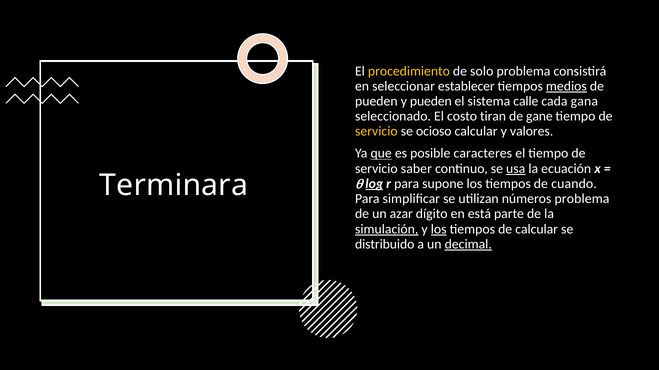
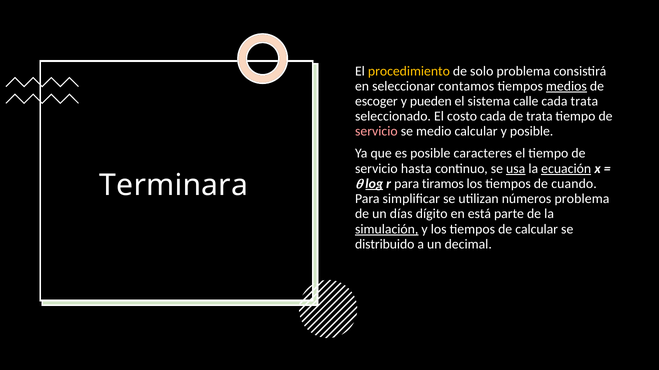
establecer: establecer -> contamos
pueden at (376, 101): pueden -> escoger
cada gana: gana -> trata
costo tiran: tiran -> cada
de gane: gane -> trata
servicio at (376, 132) colour: yellow -> pink
ocioso: ocioso -> medio
y valores: valores -> posible
que underline: present -> none
saber: saber -> hasta
ecuación underline: none -> present
supone: supone -> tiramos
azar: azar -> días
los at (439, 229) underline: present -> none
decimal underline: present -> none
